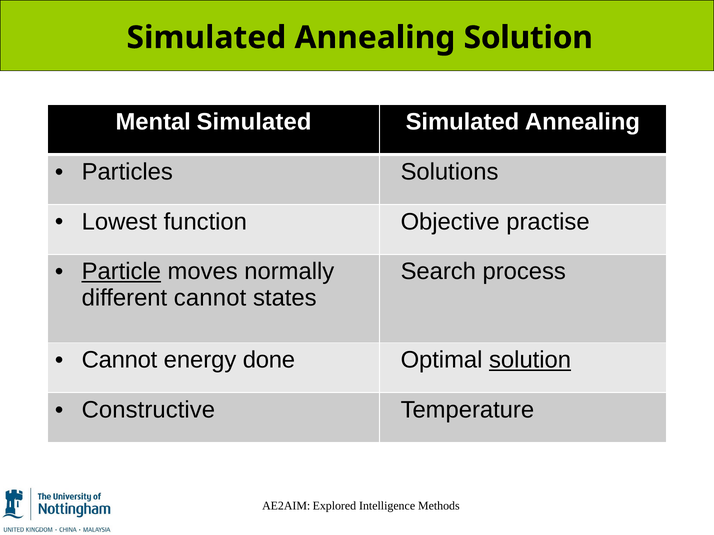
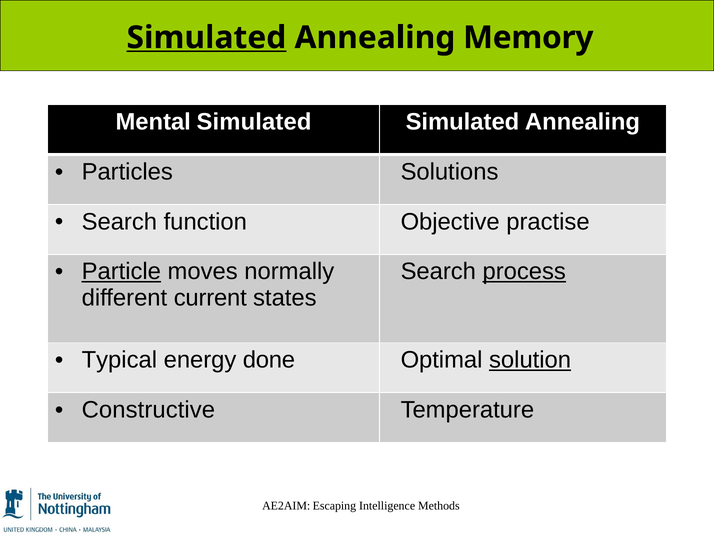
Simulated at (206, 38) underline: none -> present
Annealing Solution: Solution -> Memory
Lowest at (119, 222): Lowest -> Search
process underline: none -> present
different cannot: cannot -> current
Cannot at (119, 360): Cannot -> Typical
Explored: Explored -> Escaping
